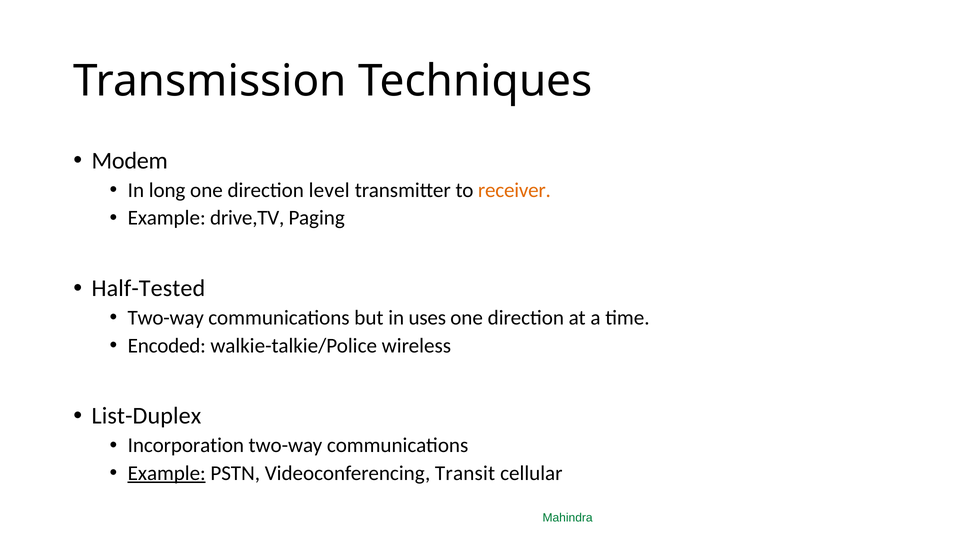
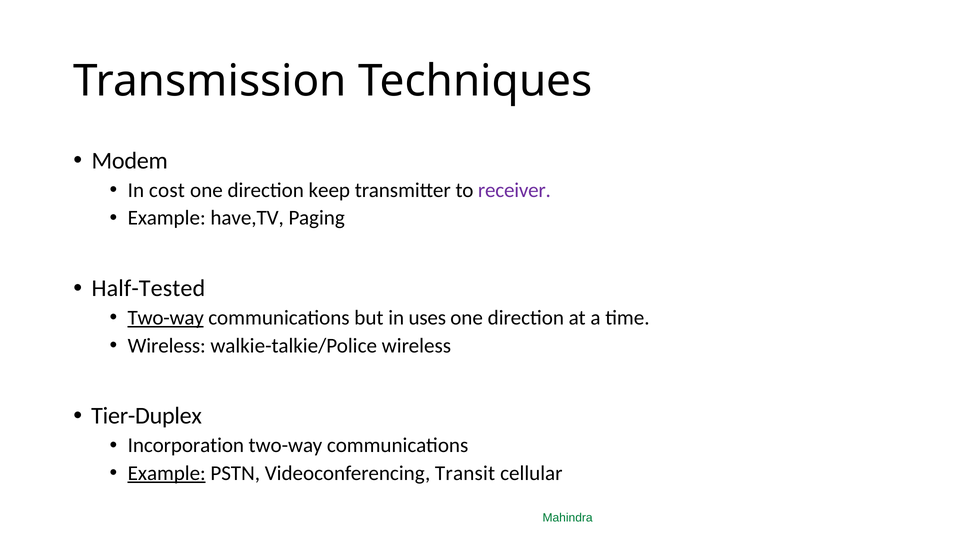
long: long -> cost
level: level -> keep
receiver colour: orange -> purple
drive,TV: drive,TV -> have,TV
Two-way at (166, 318) underline: none -> present
Encoded at (167, 346): Encoded -> Wireless
List-Duplex: List-Duplex -> Tier-Duplex
